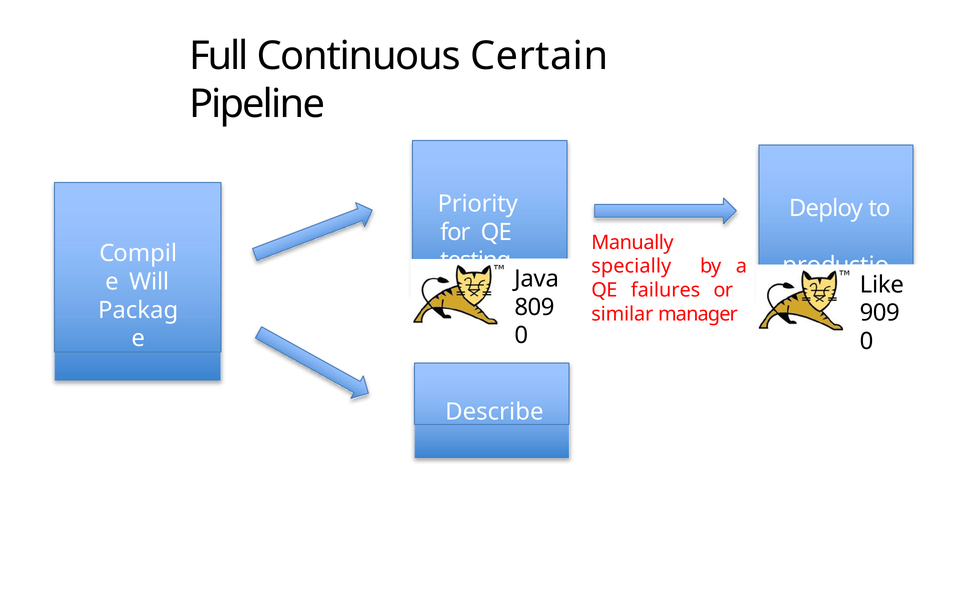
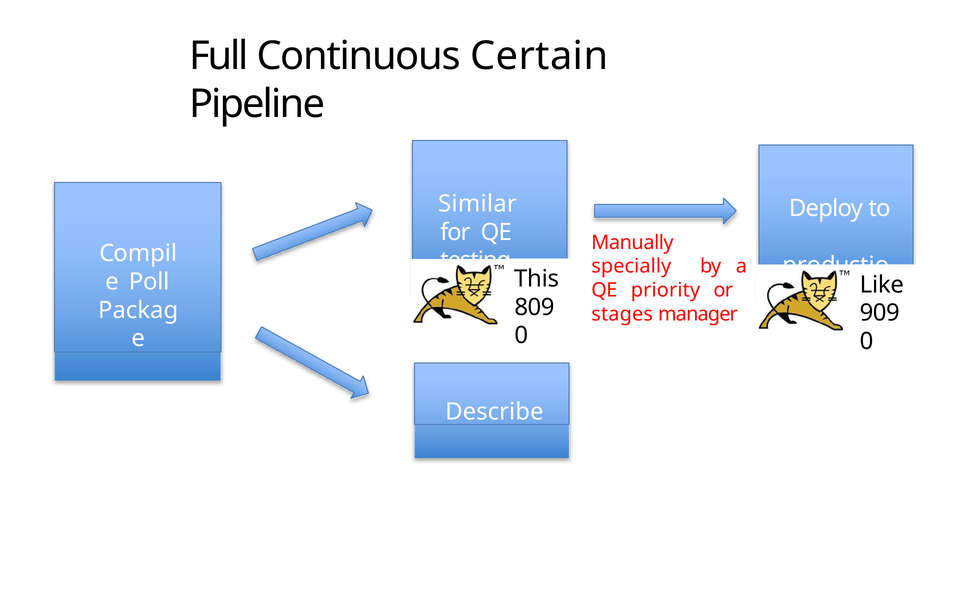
Priority: Priority -> Similar
Java: Java -> This
Will: Will -> Poll
failures: failures -> priority
similar: similar -> stages
